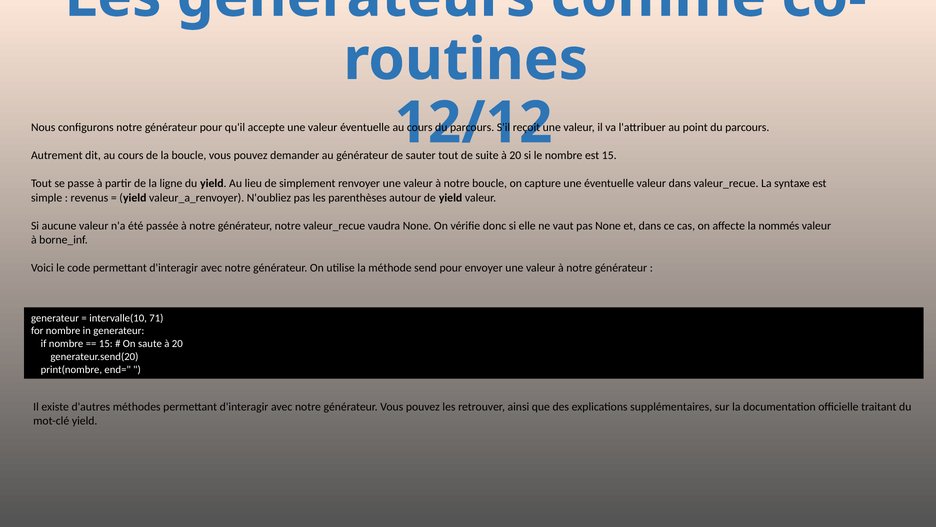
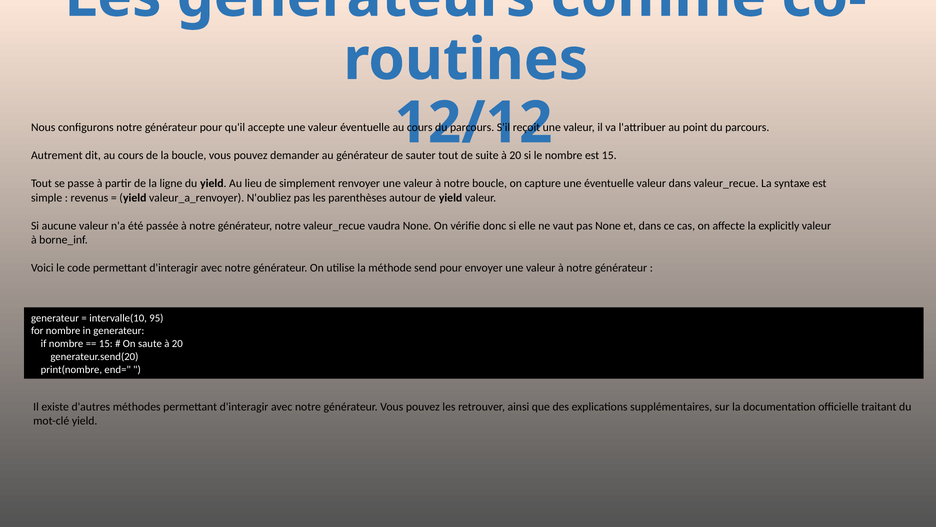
nommés: nommés -> explicitly
71: 71 -> 95
